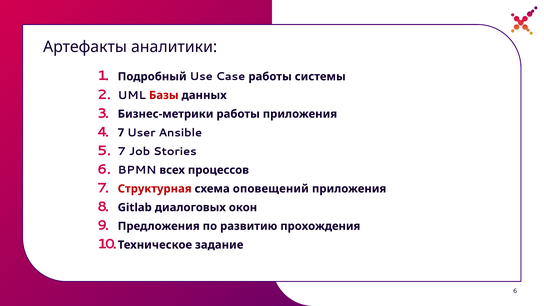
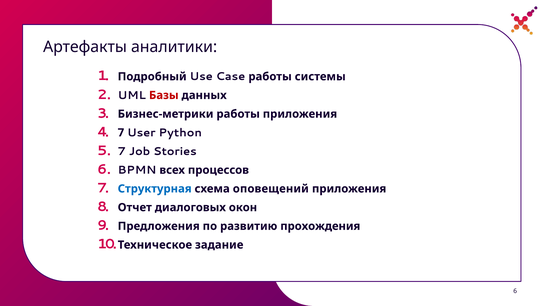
Ansible: Ansible -> Python
Структурная colour: red -> blue
Gitlab: Gitlab -> Отчет
